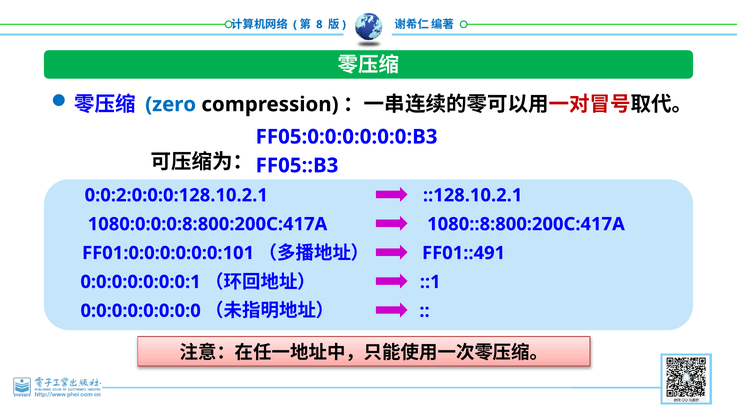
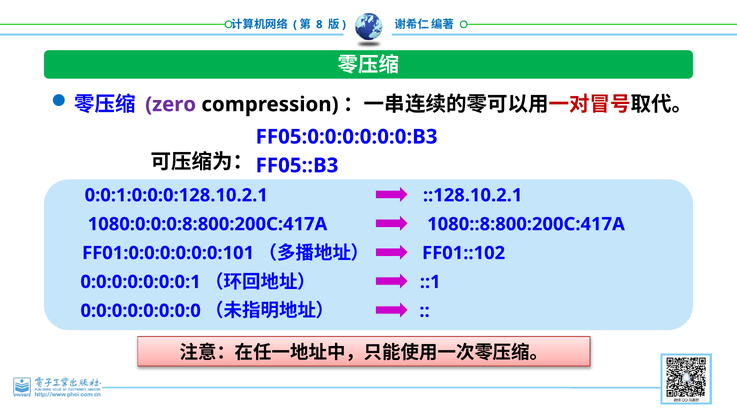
zero colour: blue -> purple
0:0:2:0:0:0:128.10.2.1: 0:0:2:0:0:0:128.10.2.1 -> 0:0:1:0:0:0:128.10.2.1
FF01::491: FF01::491 -> FF01::102
